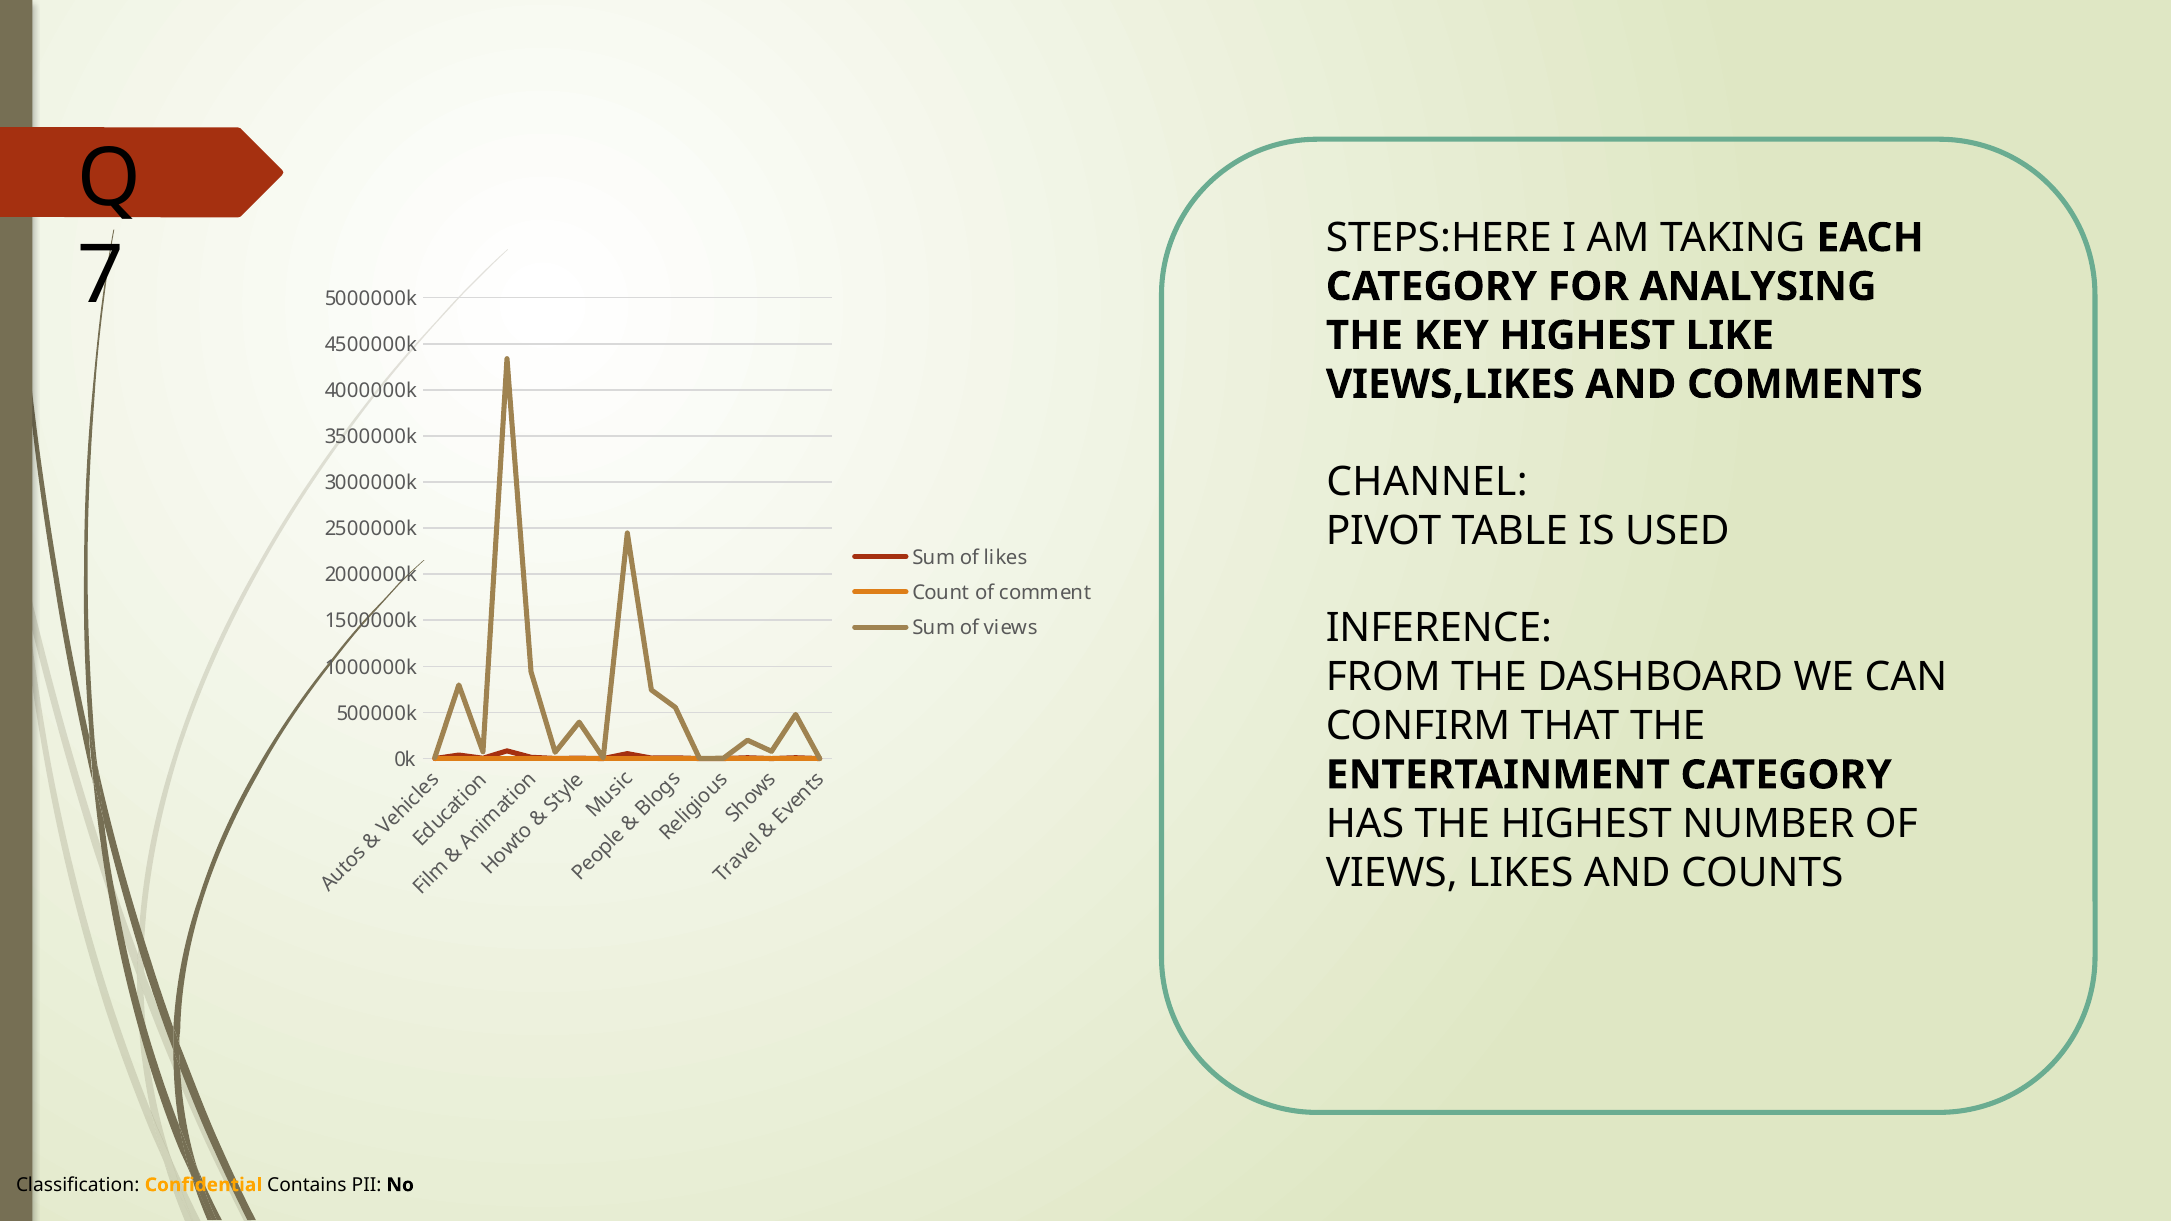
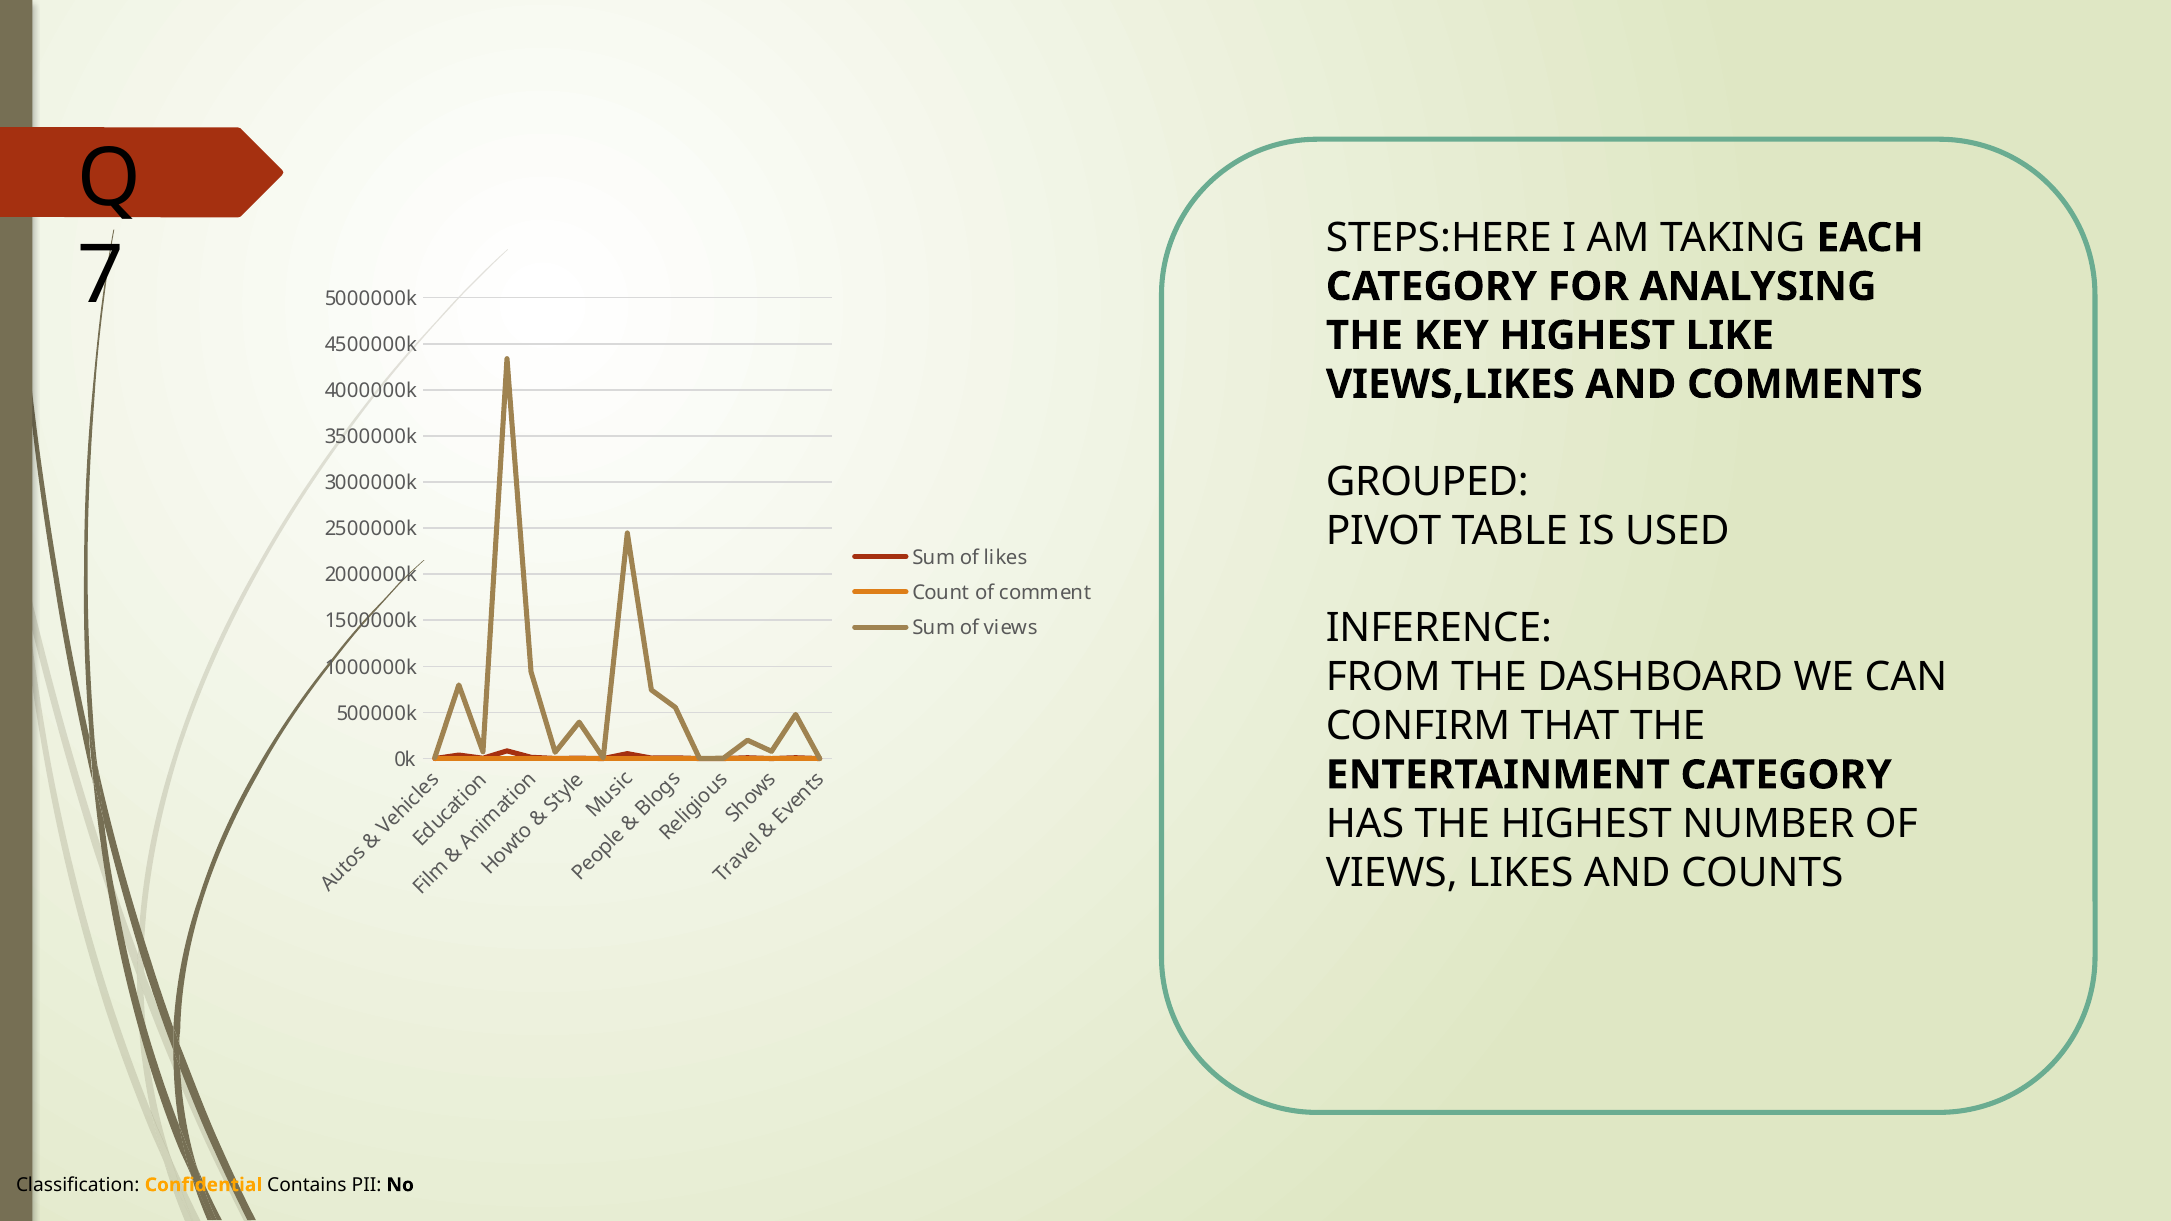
CHANNEL: CHANNEL -> GROUPED
